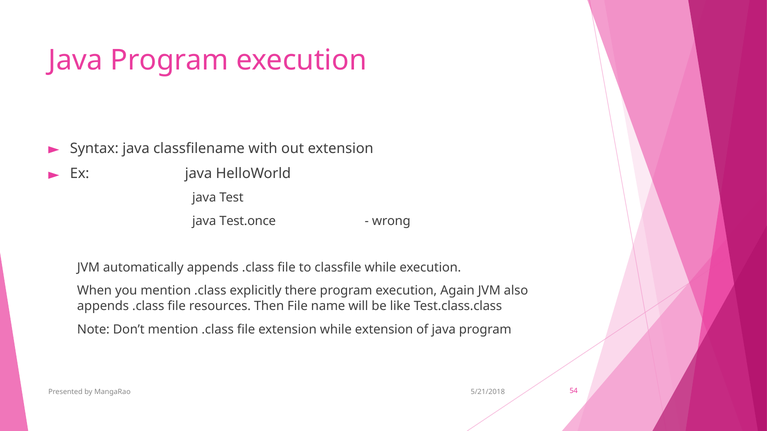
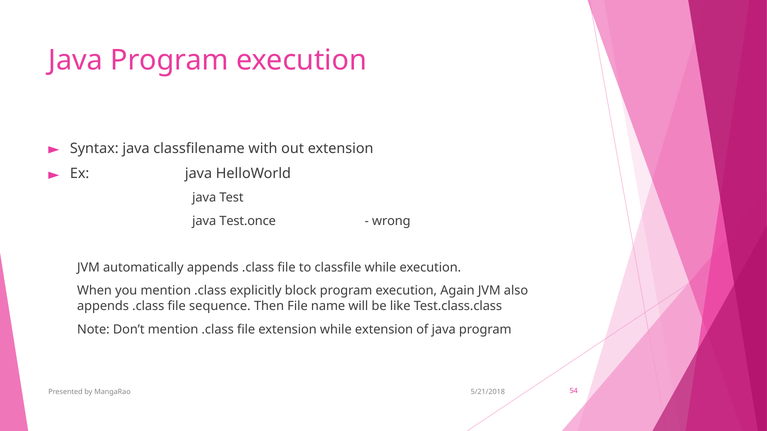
there: there -> block
resources: resources -> sequence
